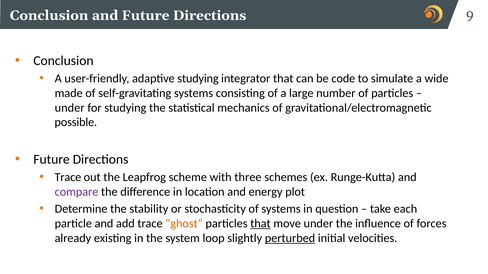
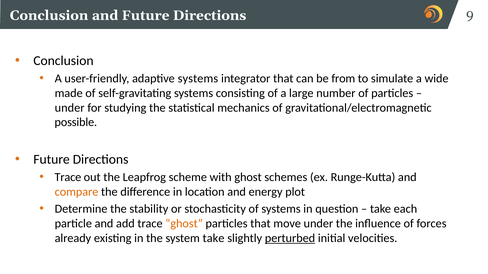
adaptive studying: studying -> systems
code: code -> from
with three: three -> ghost
compare colour: purple -> orange
that at (260, 224) underline: present -> none
system loop: loop -> take
